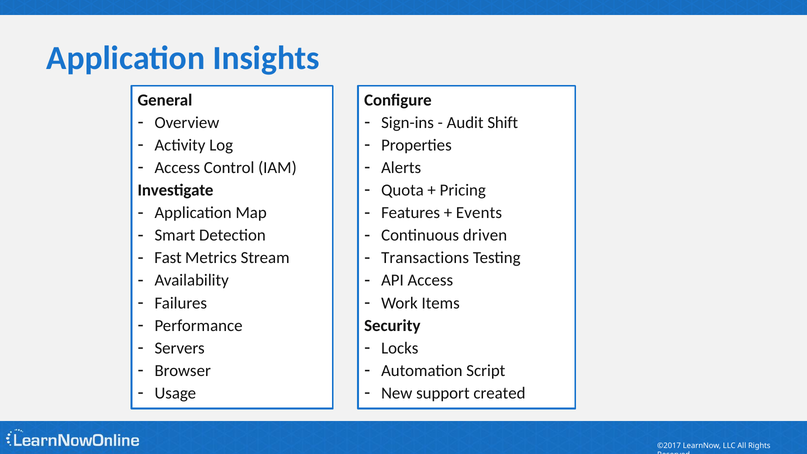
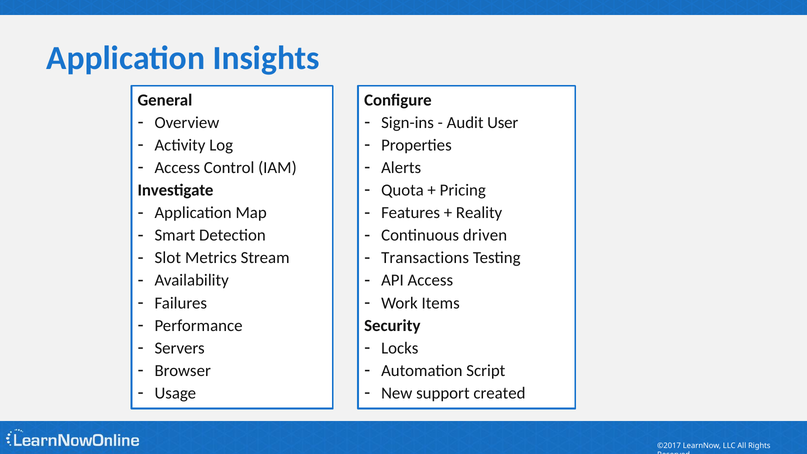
Shift: Shift -> User
Events: Events -> Reality
Fast: Fast -> Slot
